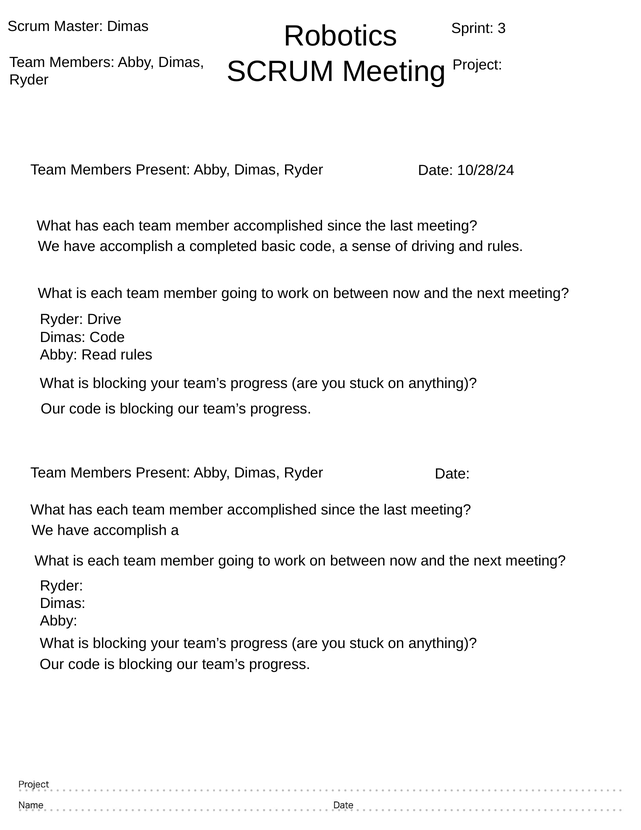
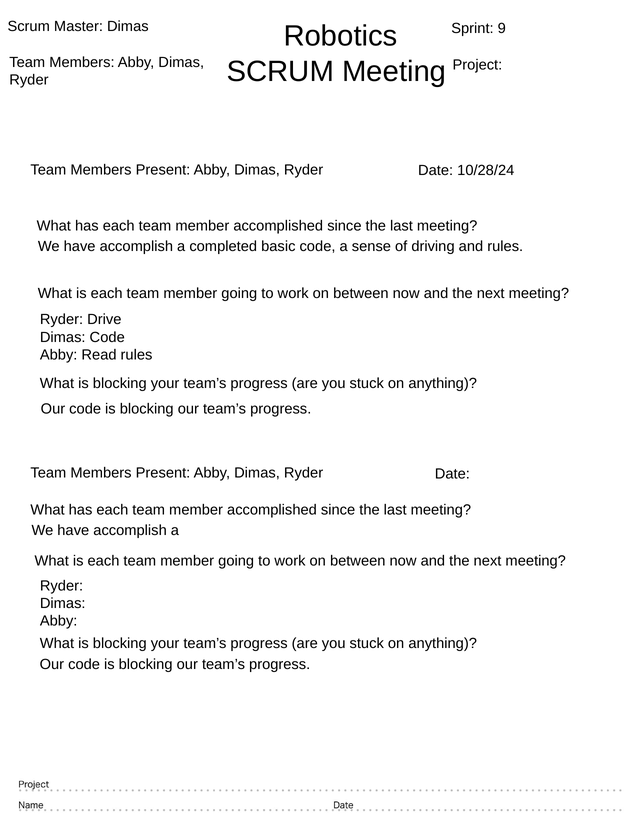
3: 3 -> 9
